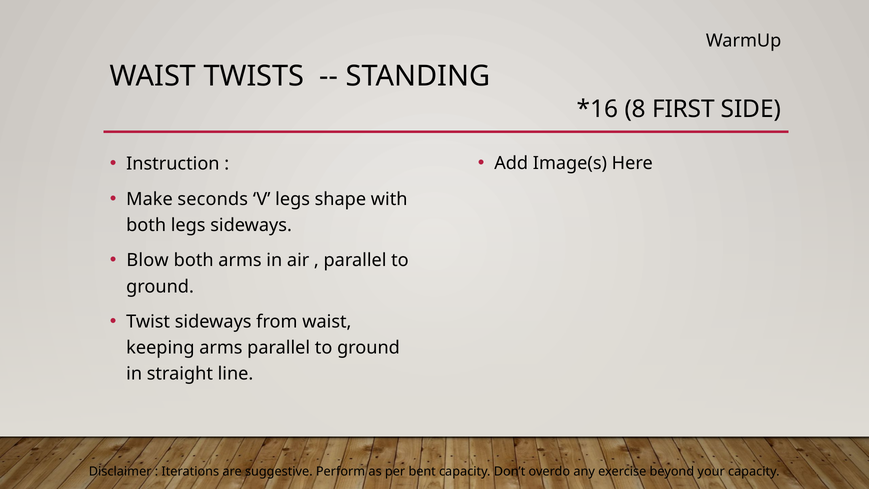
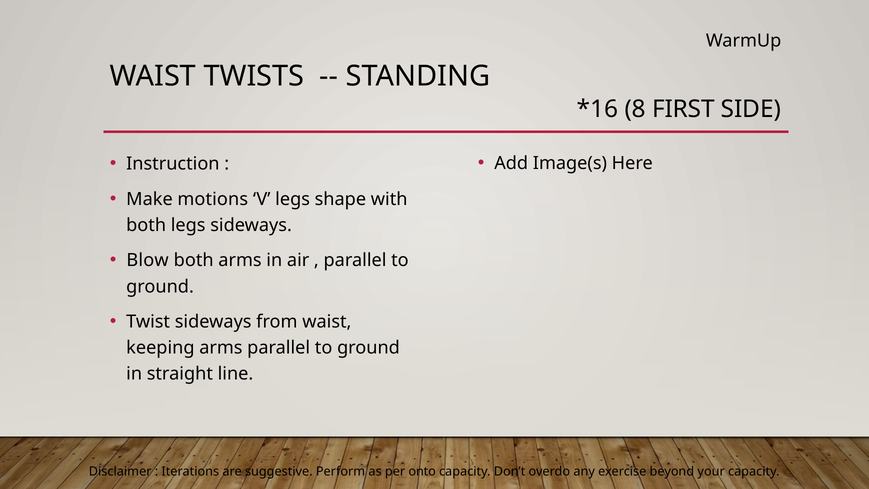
seconds: seconds -> motions
bent: bent -> onto
